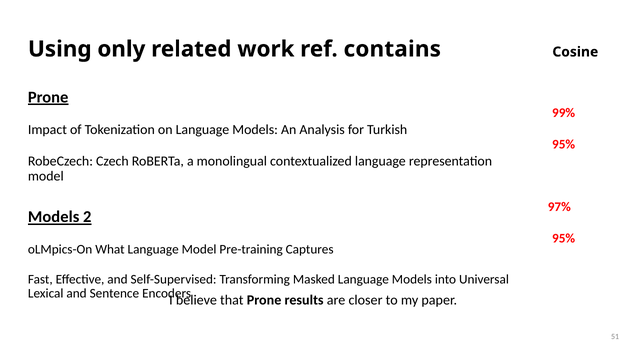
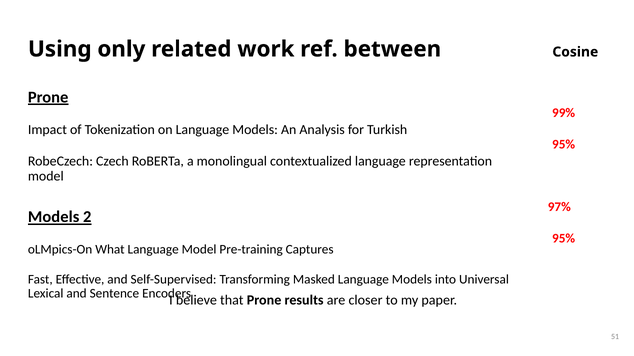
contains: contains -> between
